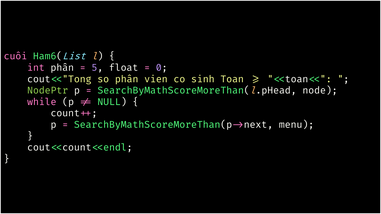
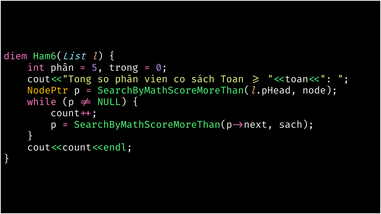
cuối: cuối -> diem
float: float -> trong
sinh: sinh -> sách
NodePtr colour: light green -> yellow
menu: menu -> sach
